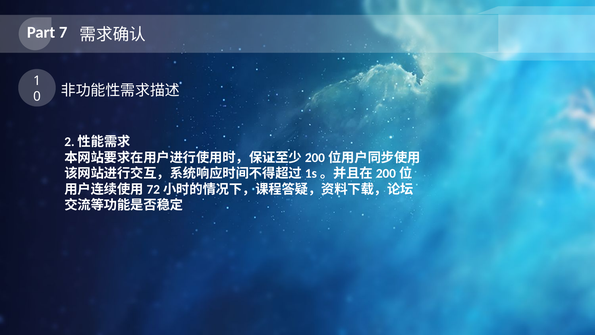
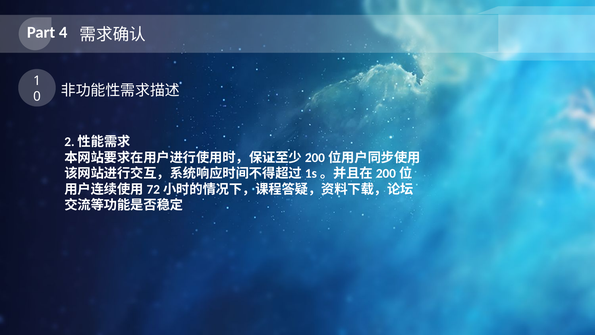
7: 7 -> 4
